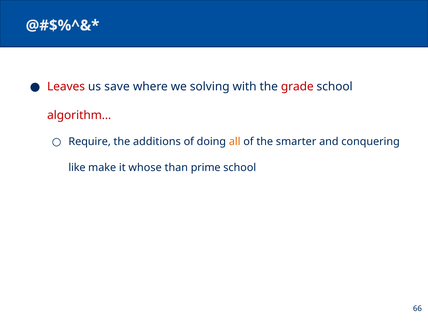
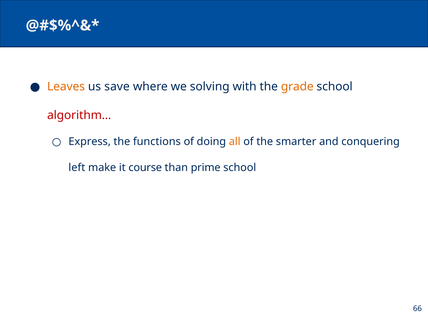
Leaves colour: red -> orange
grade colour: red -> orange
Require: Require -> Express
additions: additions -> functions
like: like -> left
whose: whose -> course
